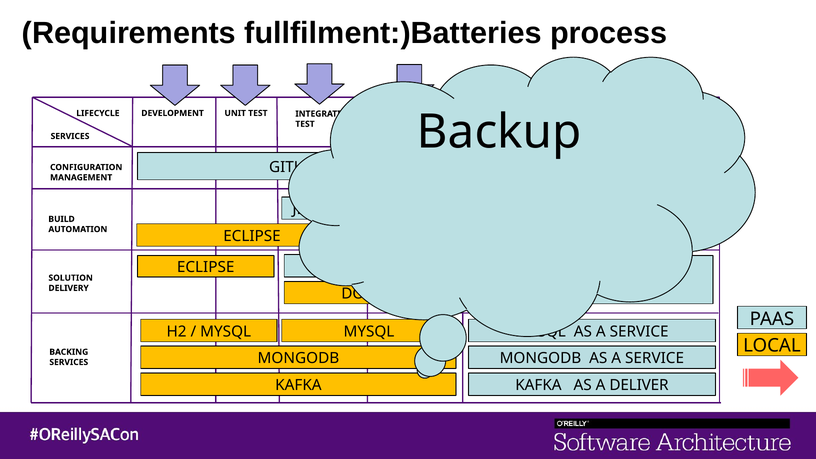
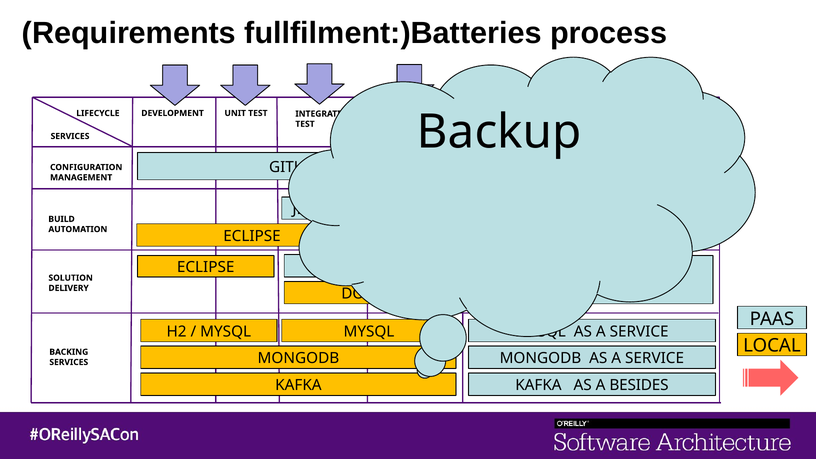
DELIVER: DELIVER -> BESIDES
